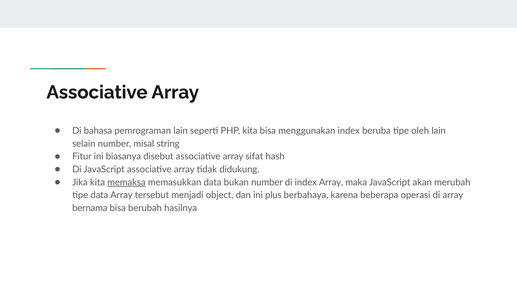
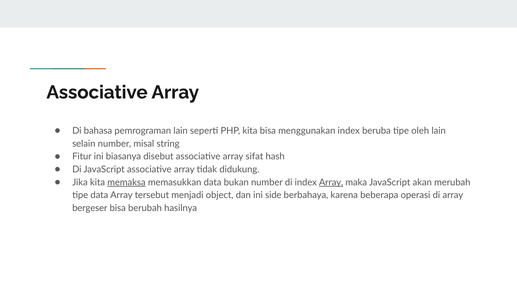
Array at (331, 182) underline: none -> present
plus: plus -> side
bernama: bernama -> bergeser
